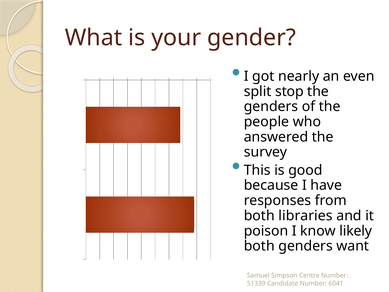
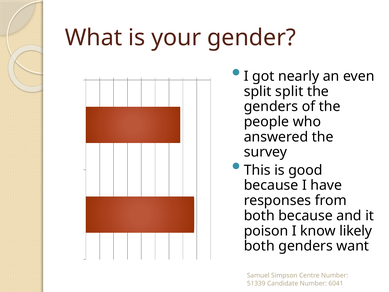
split stop: stop -> split
both libraries: libraries -> because
